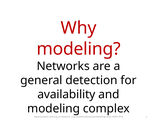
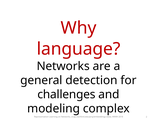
modeling at (79, 49): modeling -> language
availability: availability -> challenges
